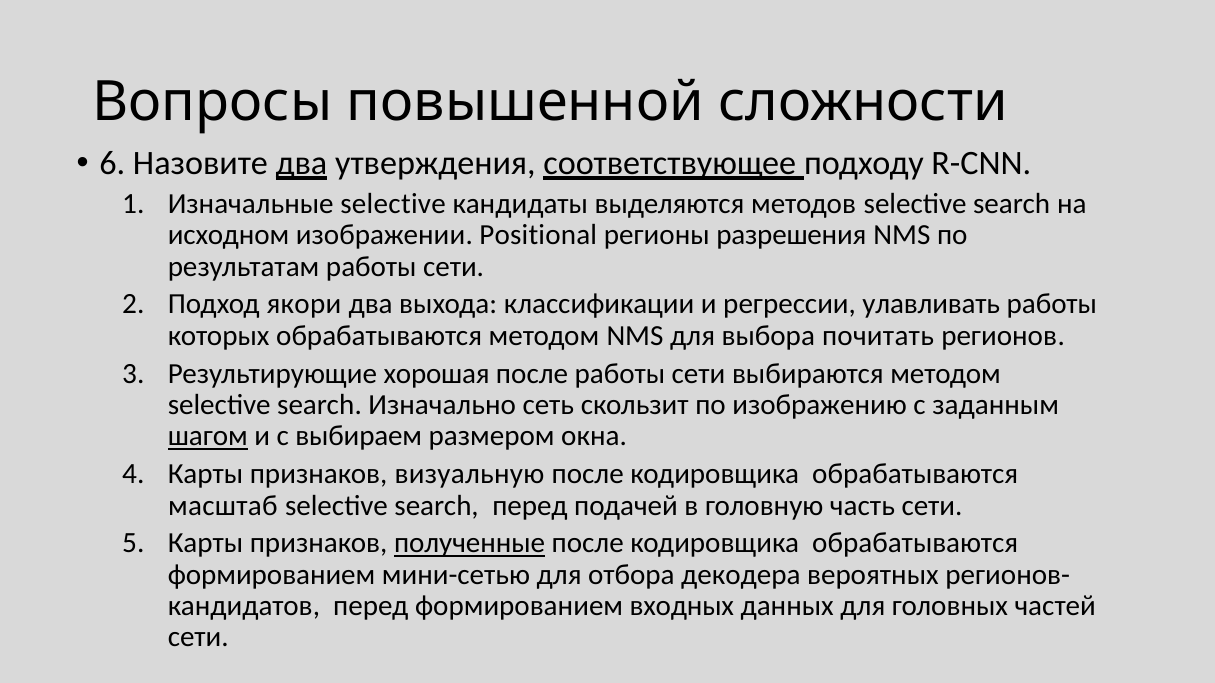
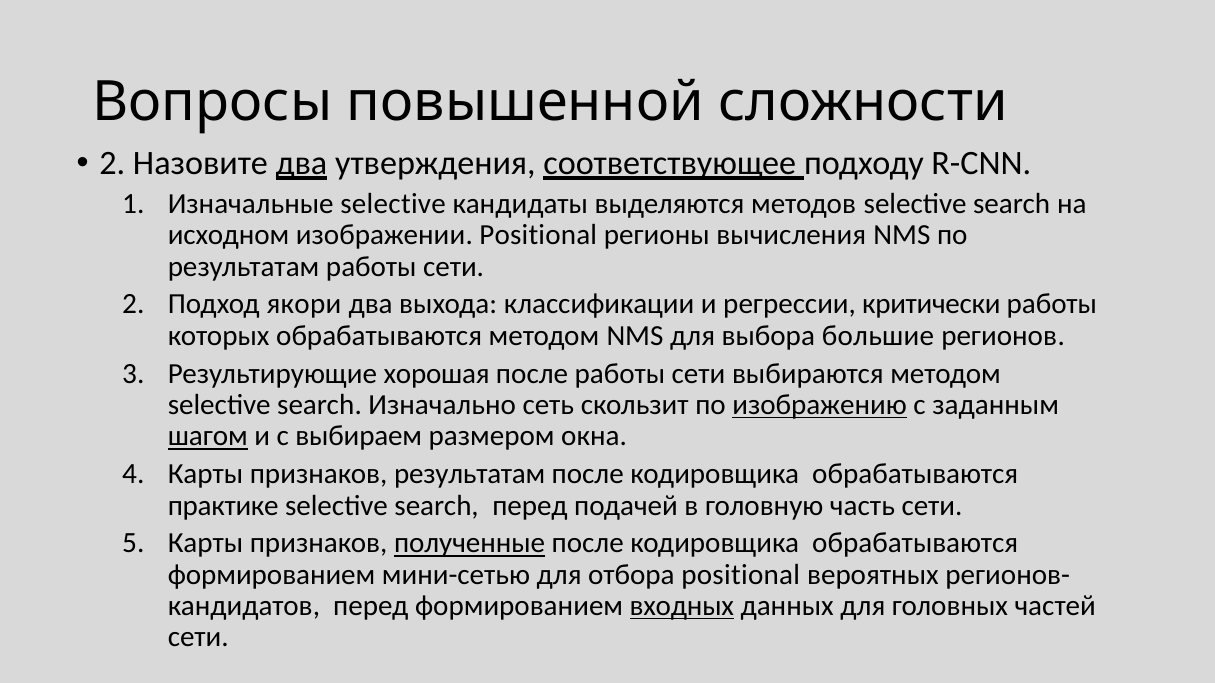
6 at (112, 163): 6 -> 2
разрешения: разрешения -> вычисления
улавливать: улавливать -> критически
почитать: почитать -> большие
изображению underline: none -> present
признаков визуальную: визуальную -> результатам
масштаб: масштаб -> практике
отбора декодера: декодера -> positional
входных underline: none -> present
